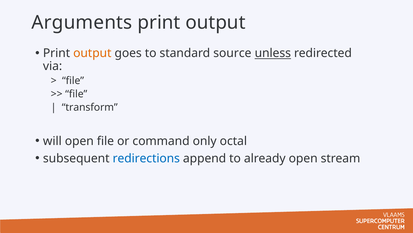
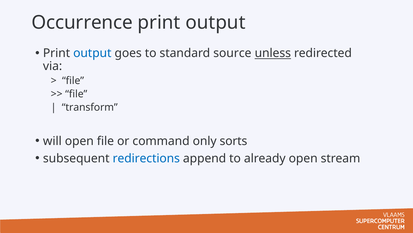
Arguments: Arguments -> Occurrence
output at (92, 53) colour: orange -> blue
octal: octal -> sorts
